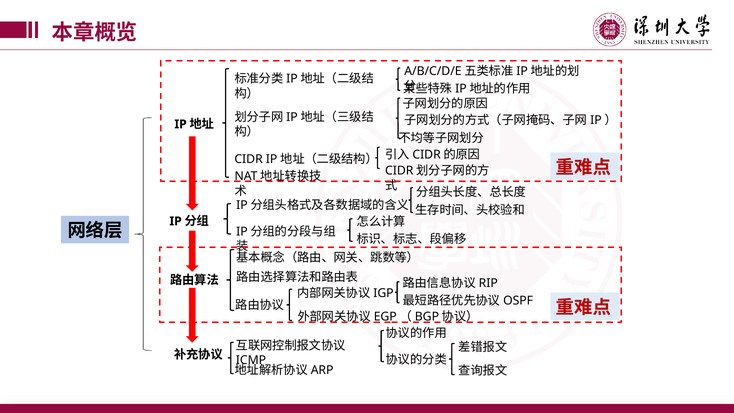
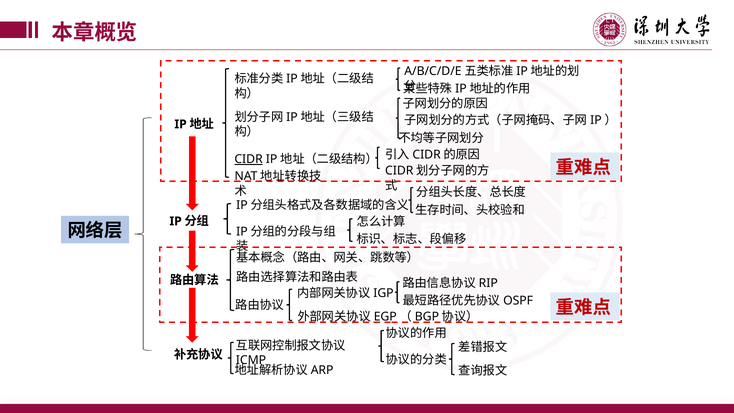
CIDR underline: none -> present
